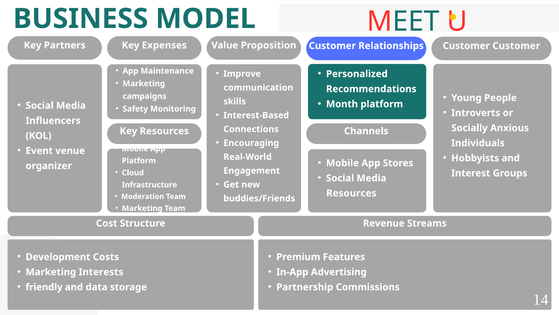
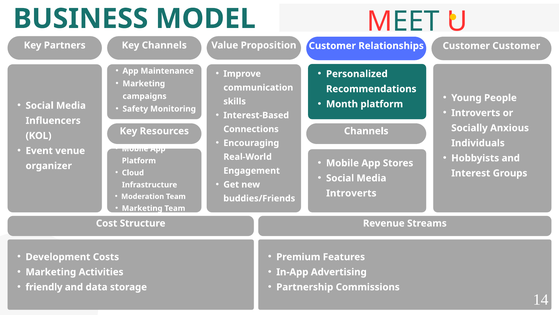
Key Expenses: Expenses -> Channels
Resources at (351, 193): Resources -> Introverts
Interests: Interests -> Activities
